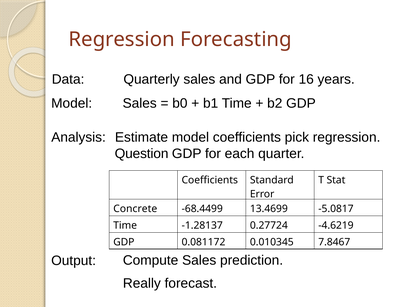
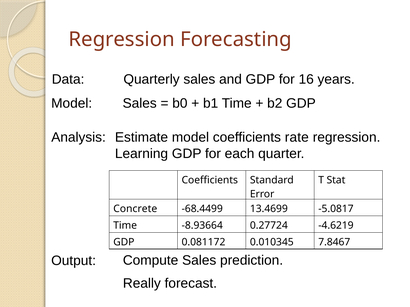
pick: pick -> rate
Question: Question -> Learning
-1.28137: -1.28137 -> -8.93664
